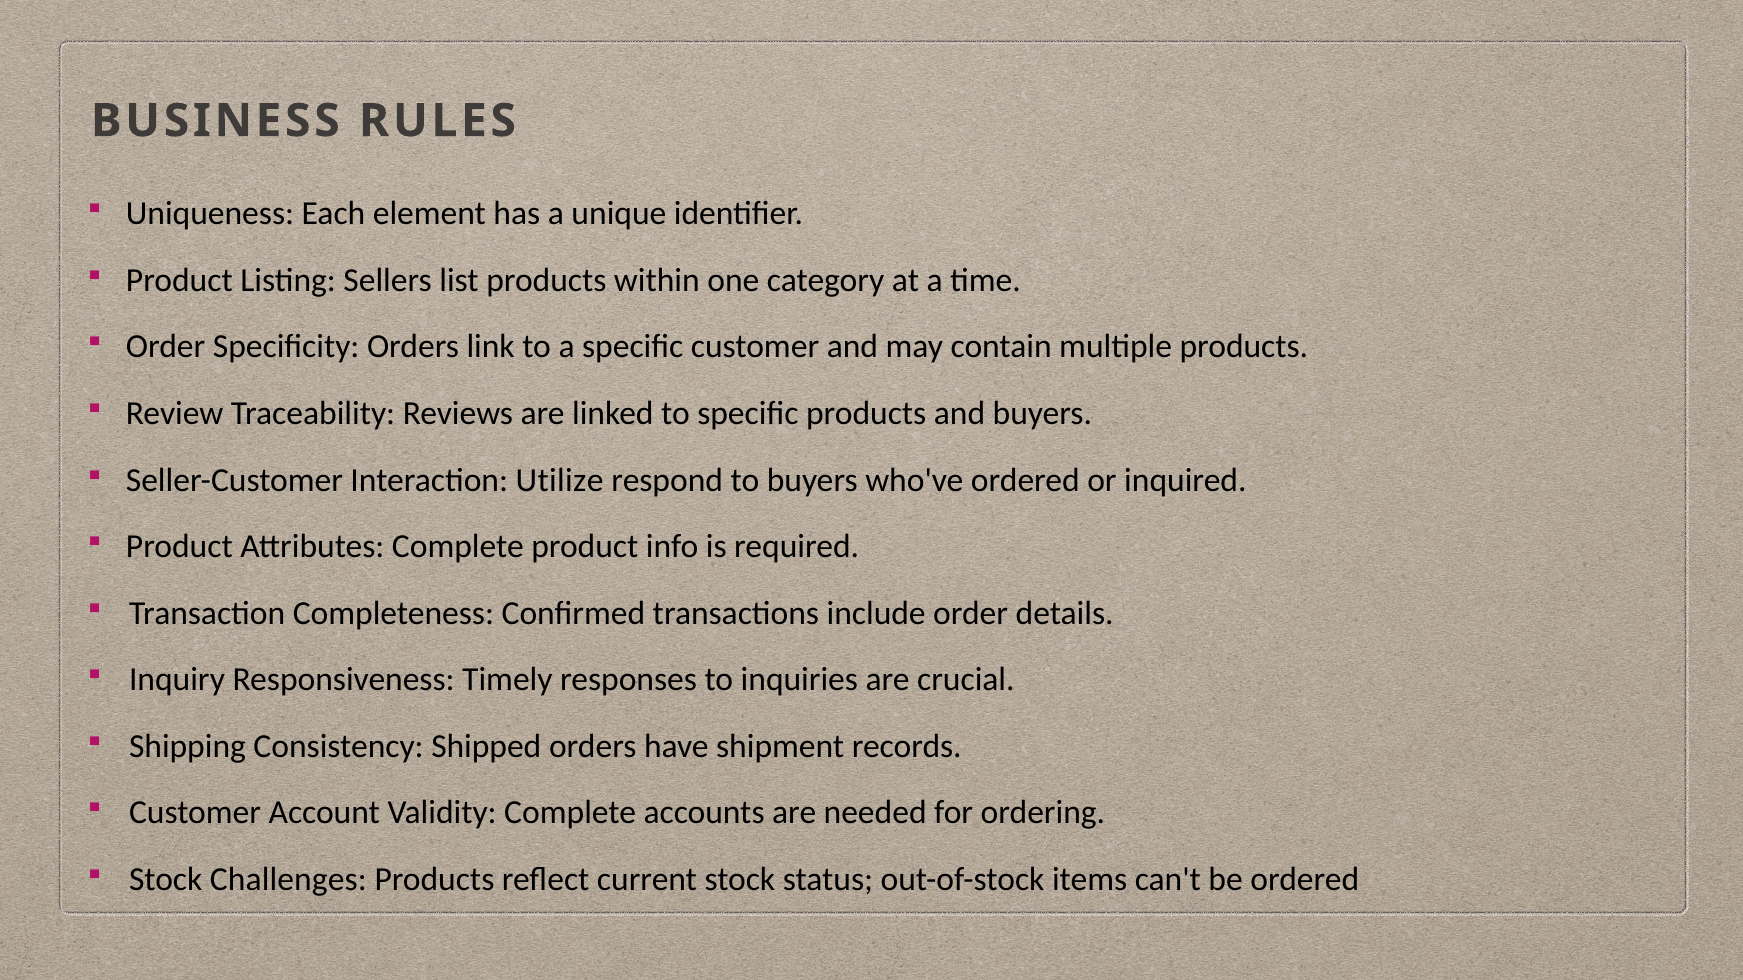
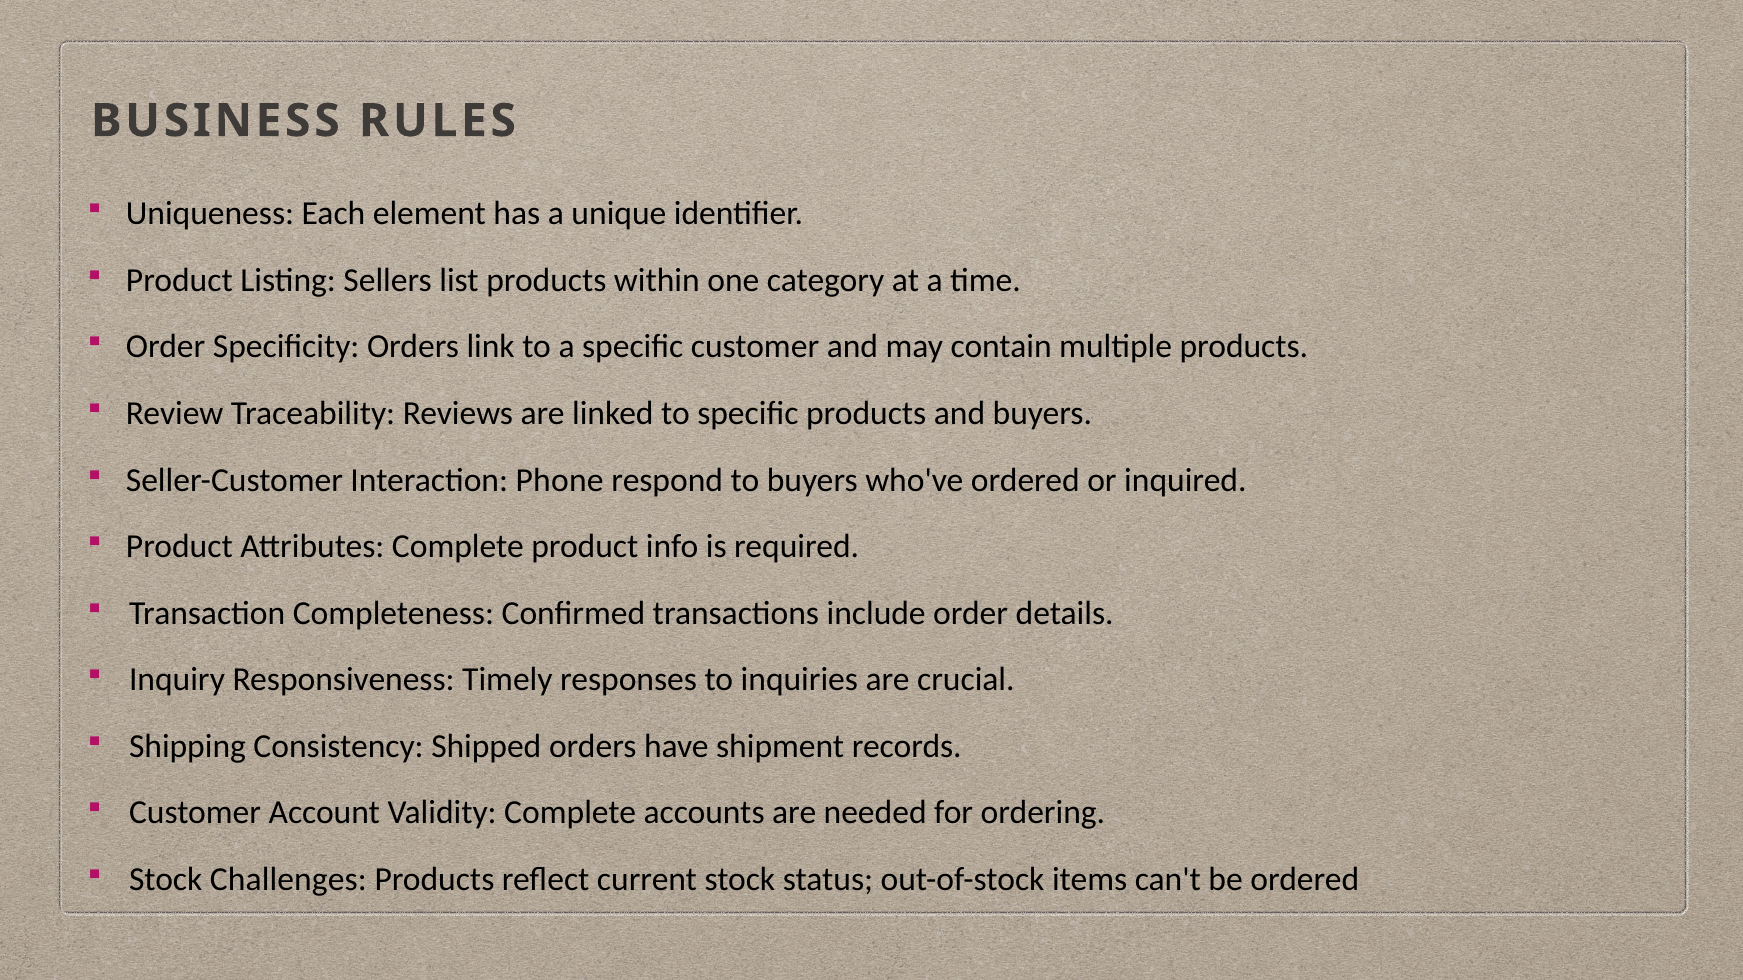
Utilize: Utilize -> Phone
